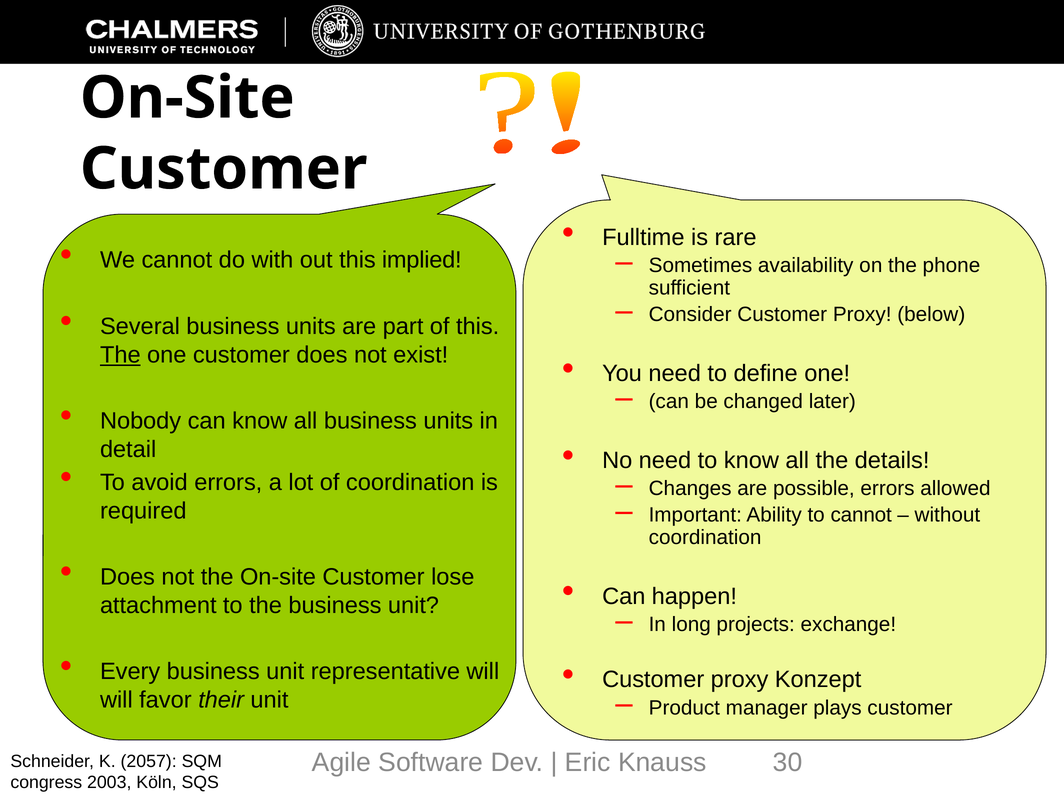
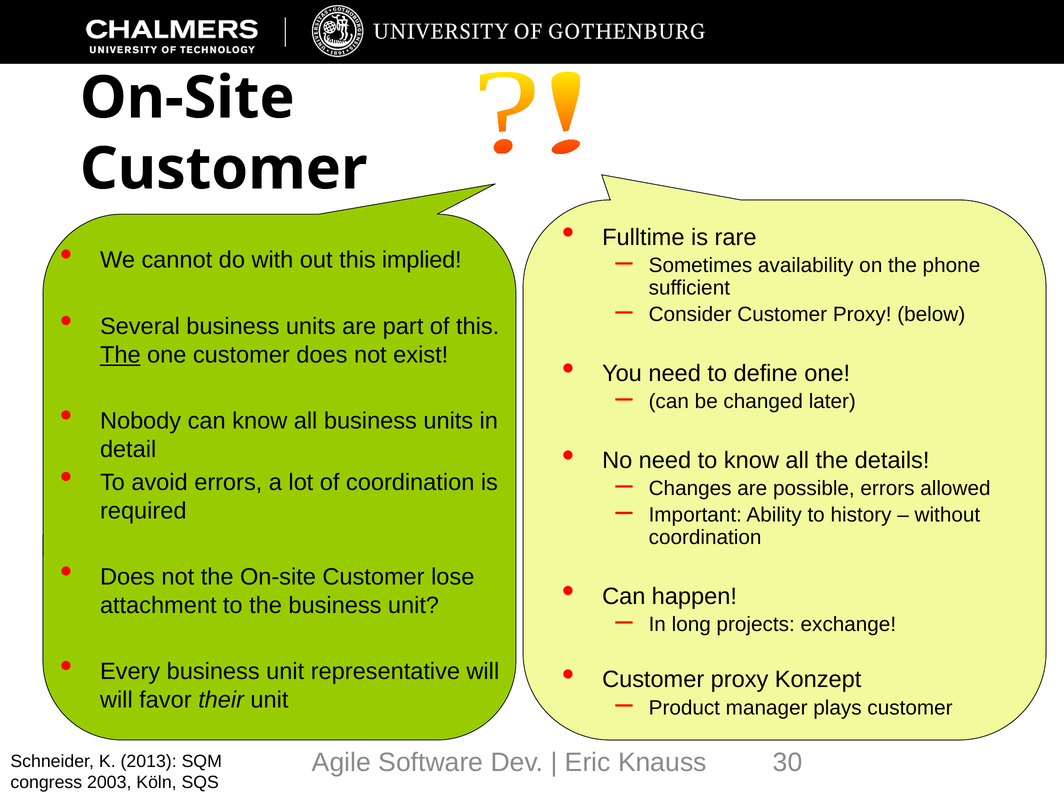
to cannot: cannot -> history
2057: 2057 -> 2013
